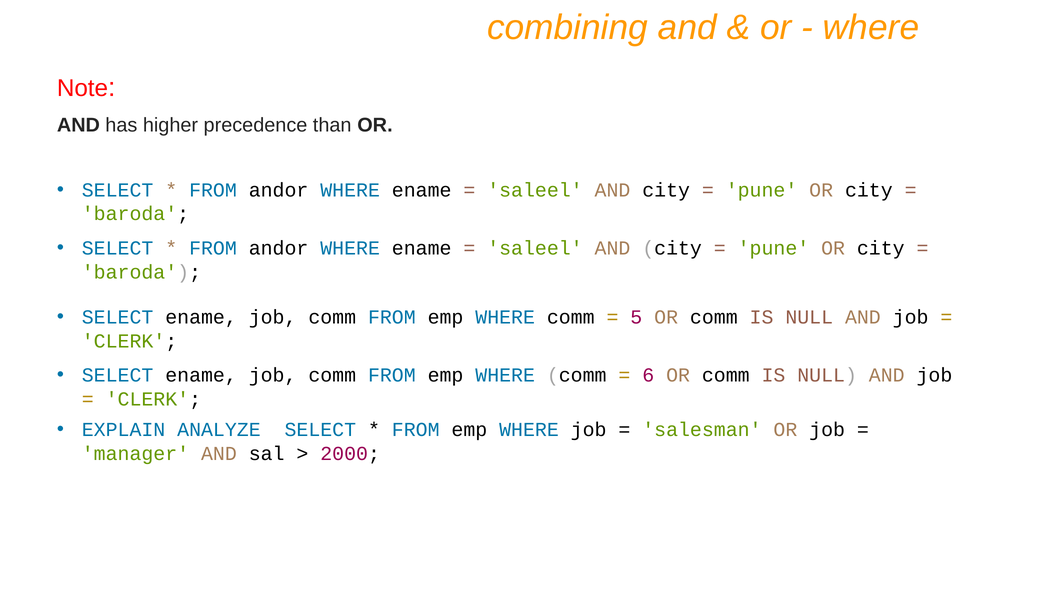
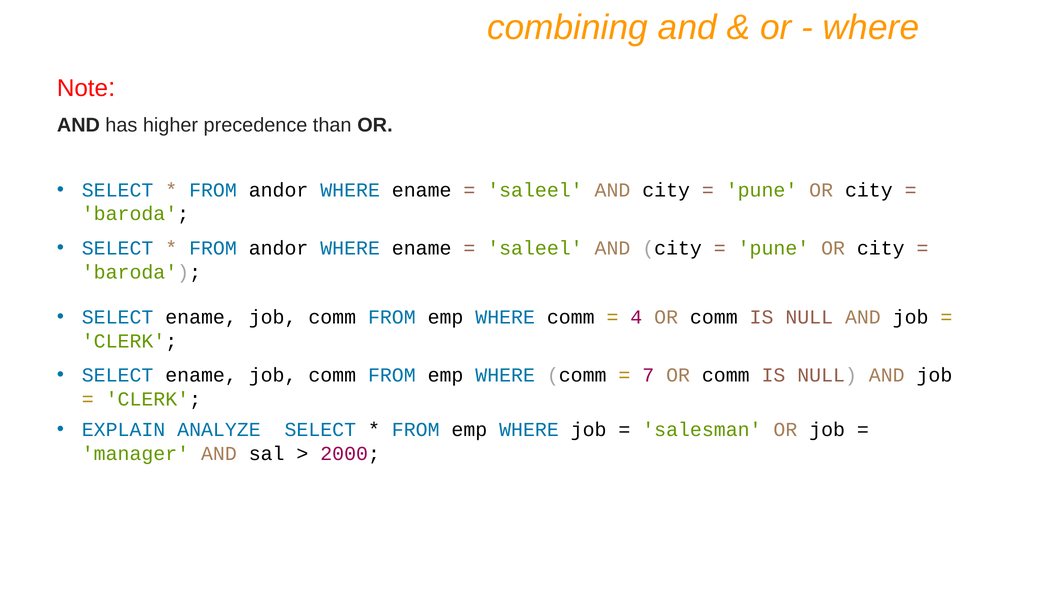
5: 5 -> 4
6: 6 -> 7
